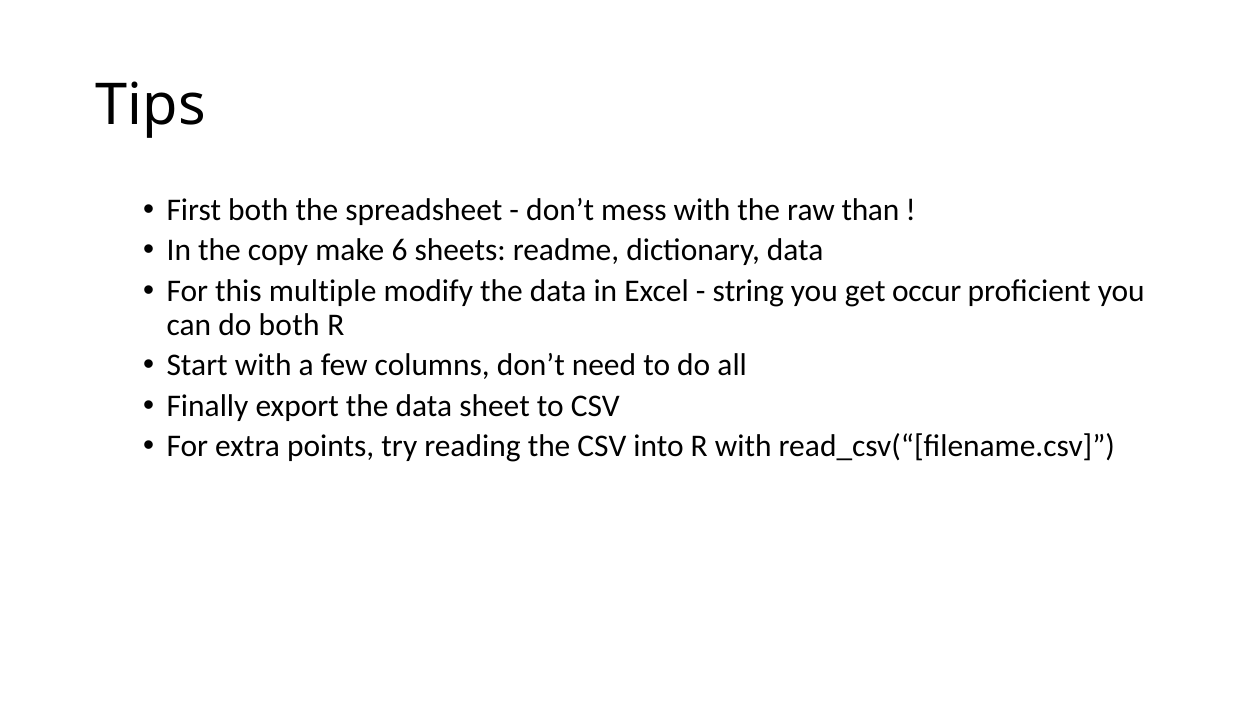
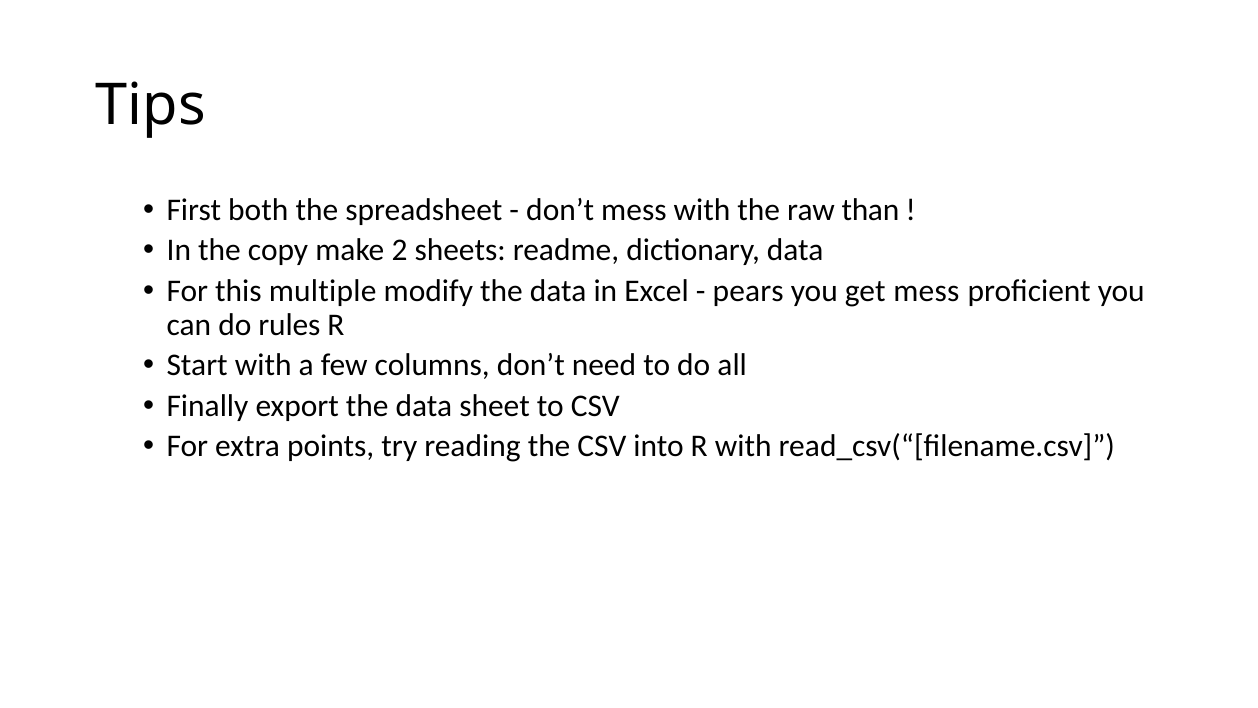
6: 6 -> 2
string: string -> pears
get occur: occur -> mess
do both: both -> rules
